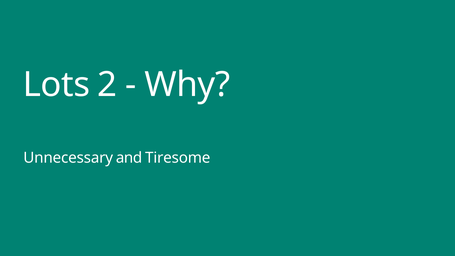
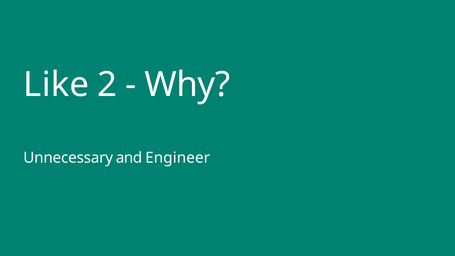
Lots: Lots -> Like
Tiresome: Tiresome -> Engineer
